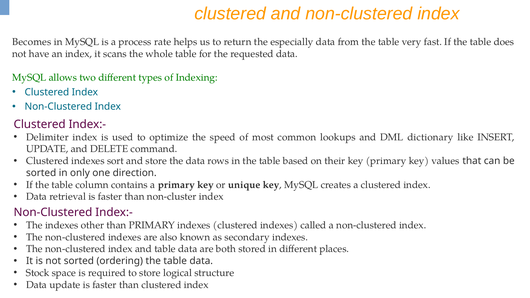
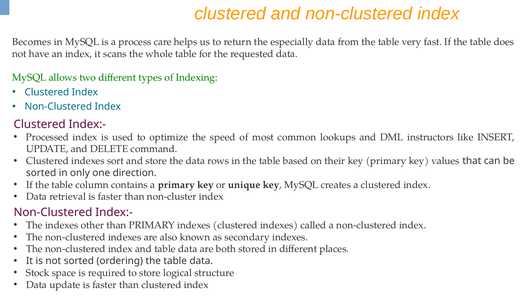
rate: rate -> care
Delimiter: Delimiter -> Processed
dictionary: dictionary -> instructors
